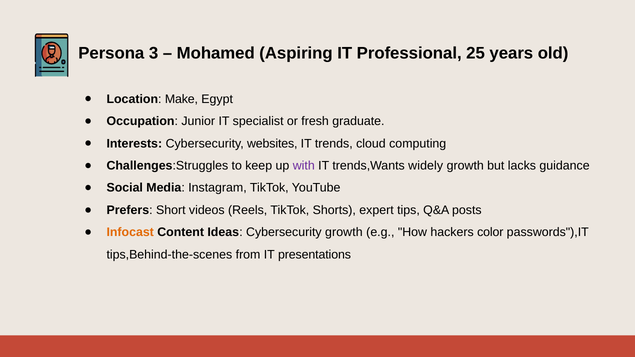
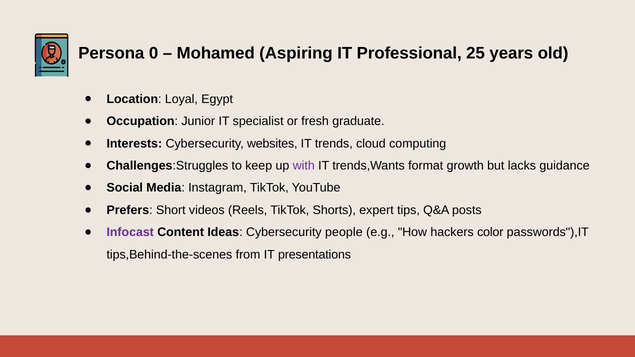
3: 3 -> 0
Make: Make -> Loyal
widely: widely -> format
Infocast colour: orange -> purple
Cybersecurity growth: growth -> people
